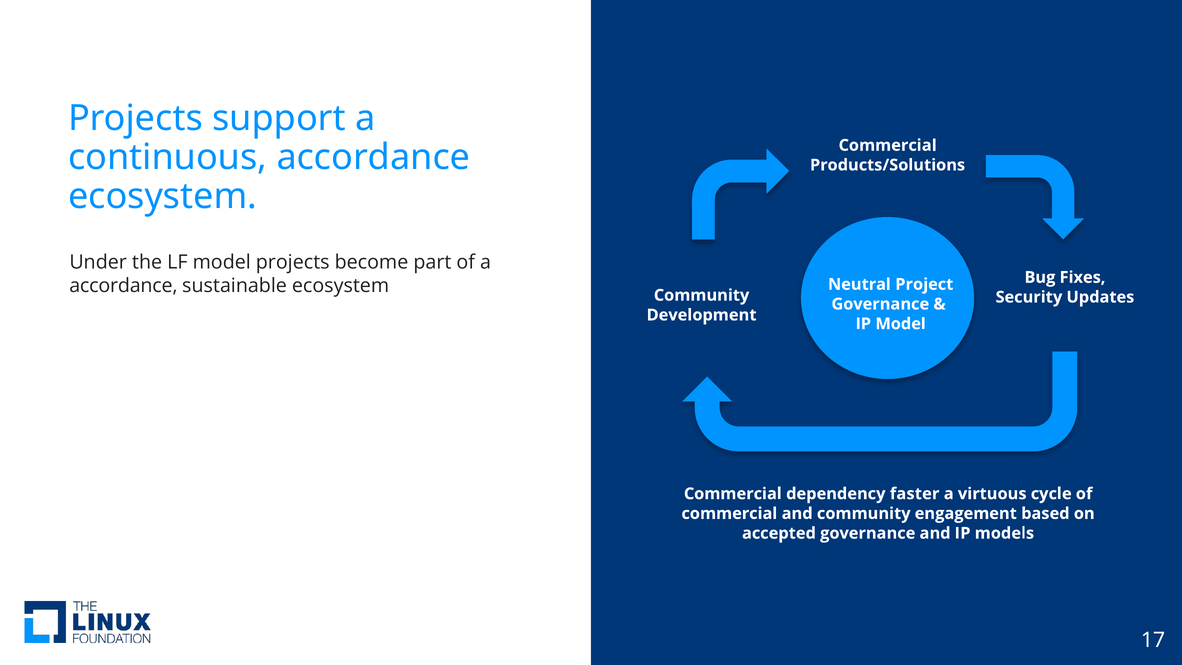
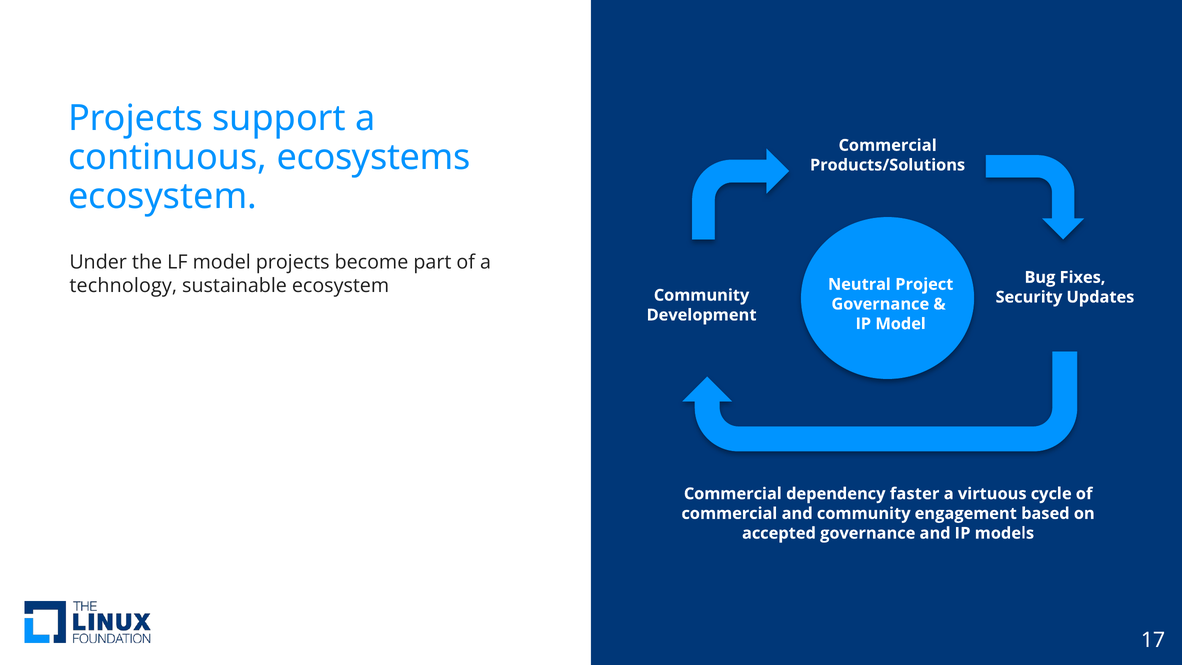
continuous accordance: accordance -> ecosystems
accordance at (123, 286): accordance -> technology
